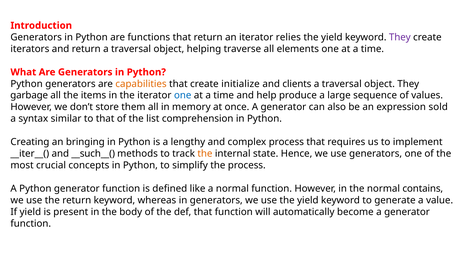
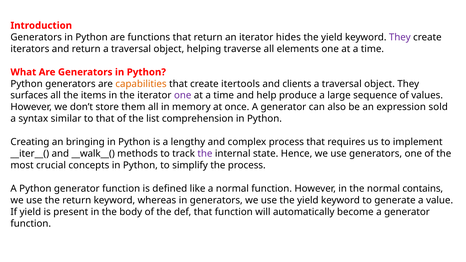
relies: relies -> hides
initialize: initialize -> itertools
garbage: garbage -> surfaces
one at (183, 95) colour: blue -> purple
__such__(: __such__( -> __walk__(
the at (205, 154) colour: orange -> purple
